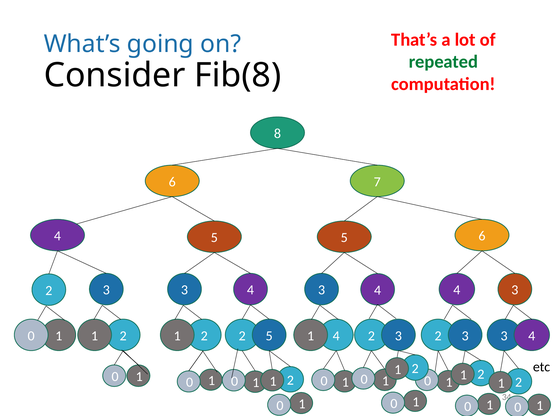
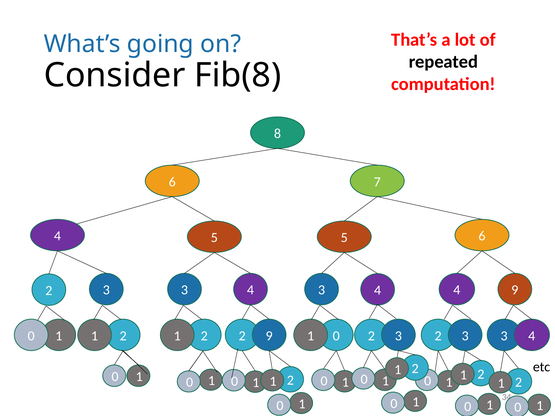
repeated colour: green -> black
3 at (515, 290): 3 -> 9
2 5: 5 -> 9
2 4: 4 -> 0
